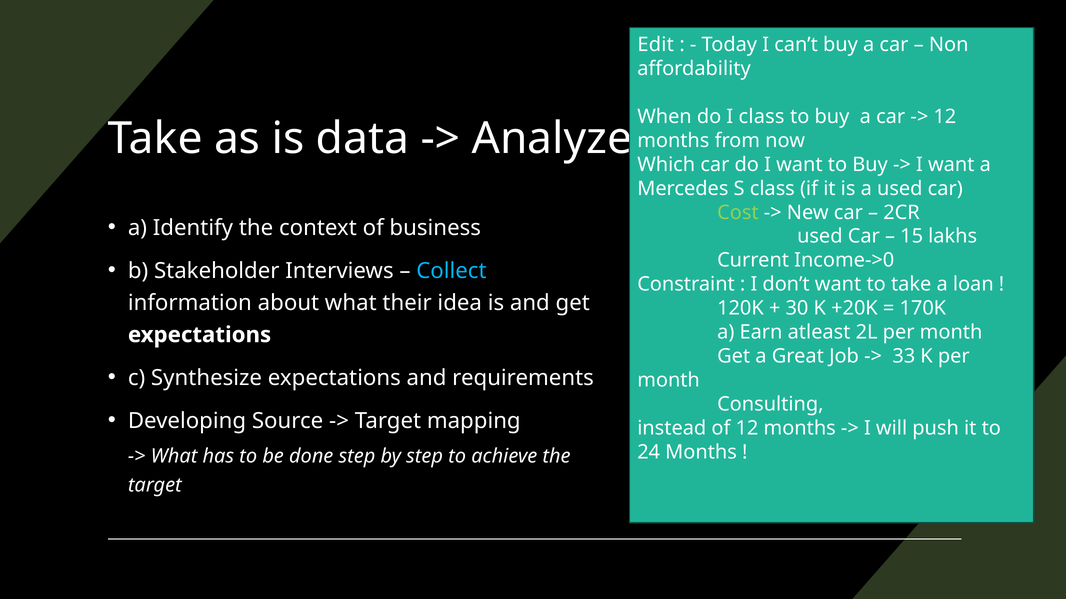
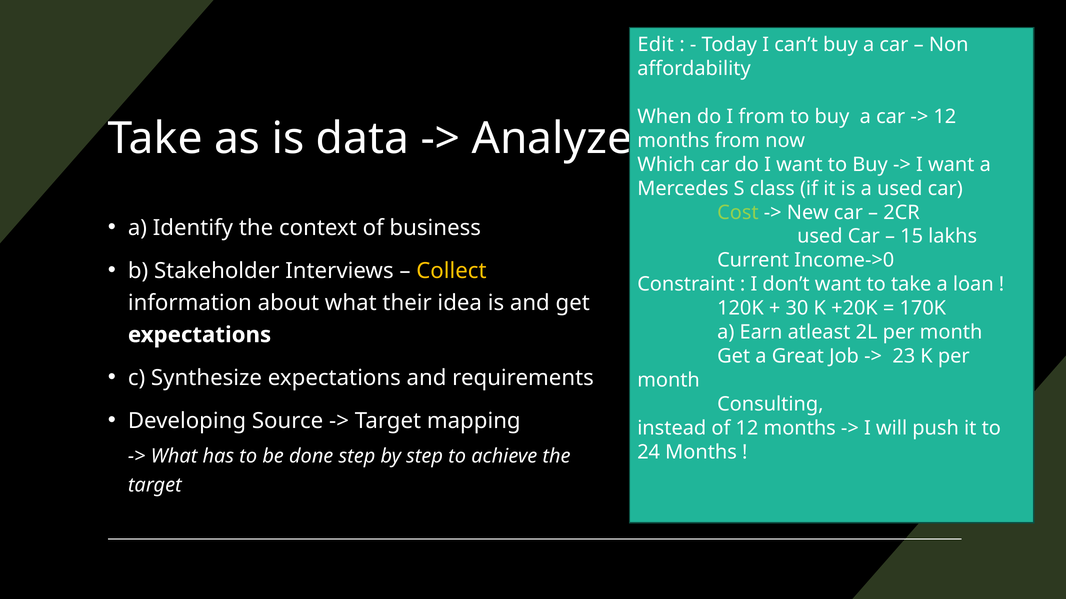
I class: class -> from
Collect colour: light blue -> yellow
33: 33 -> 23
